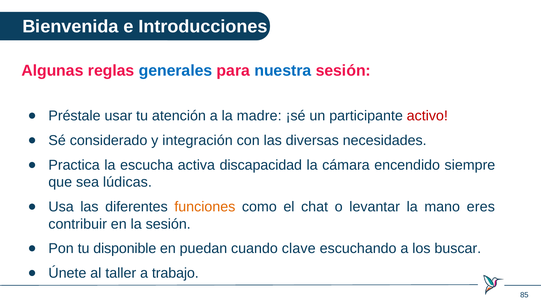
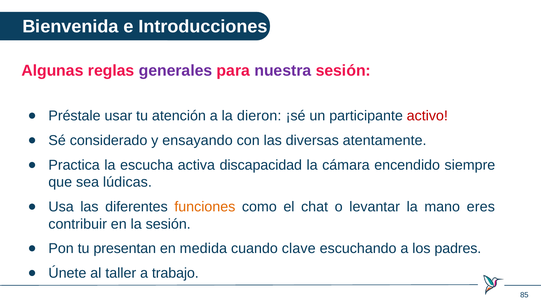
generales colour: blue -> purple
nuestra colour: blue -> purple
madre: madre -> dieron
integración: integración -> ensayando
necesidades: necesidades -> atentamente
disponible: disponible -> presentan
puedan: puedan -> medida
buscar: buscar -> padres
